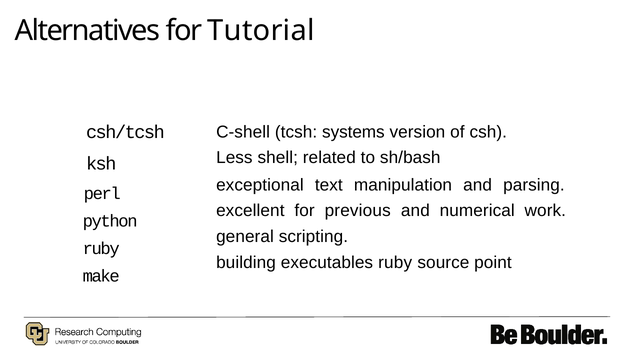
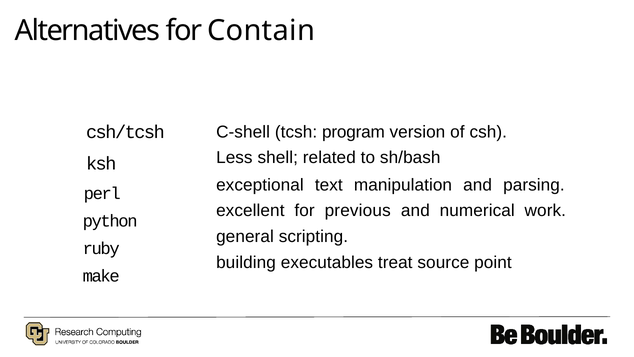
Tutorial: Tutorial -> Contain
systems: systems -> program
executables ruby: ruby -> treat
